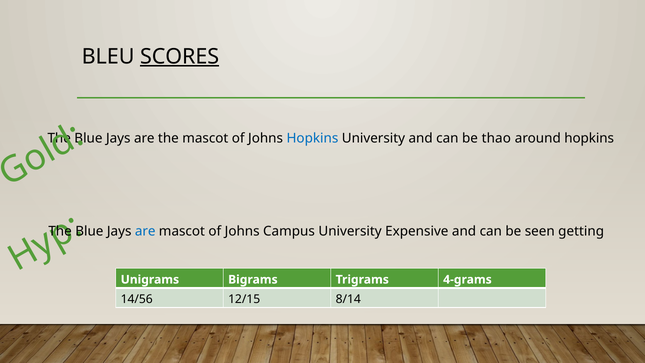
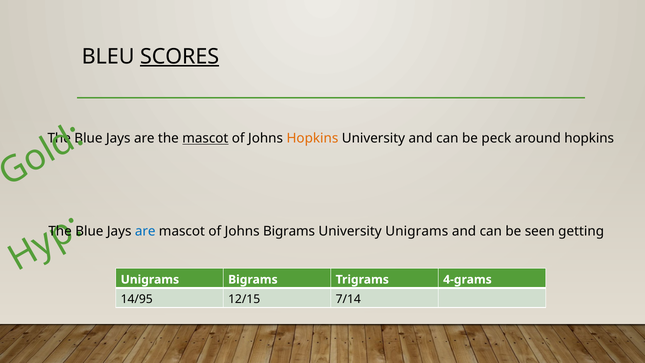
mascot at (205, 138) underline: none -> present
Hopkins at (312, 138) colour: blue -> orange
thao: thao -> peck
Johns Campus: Campus -> Bigrams
University Expensive: Expensive -> Unigrams
14/56: 14/56 -> 14/95
8/14: 8/14 -> 7/14
